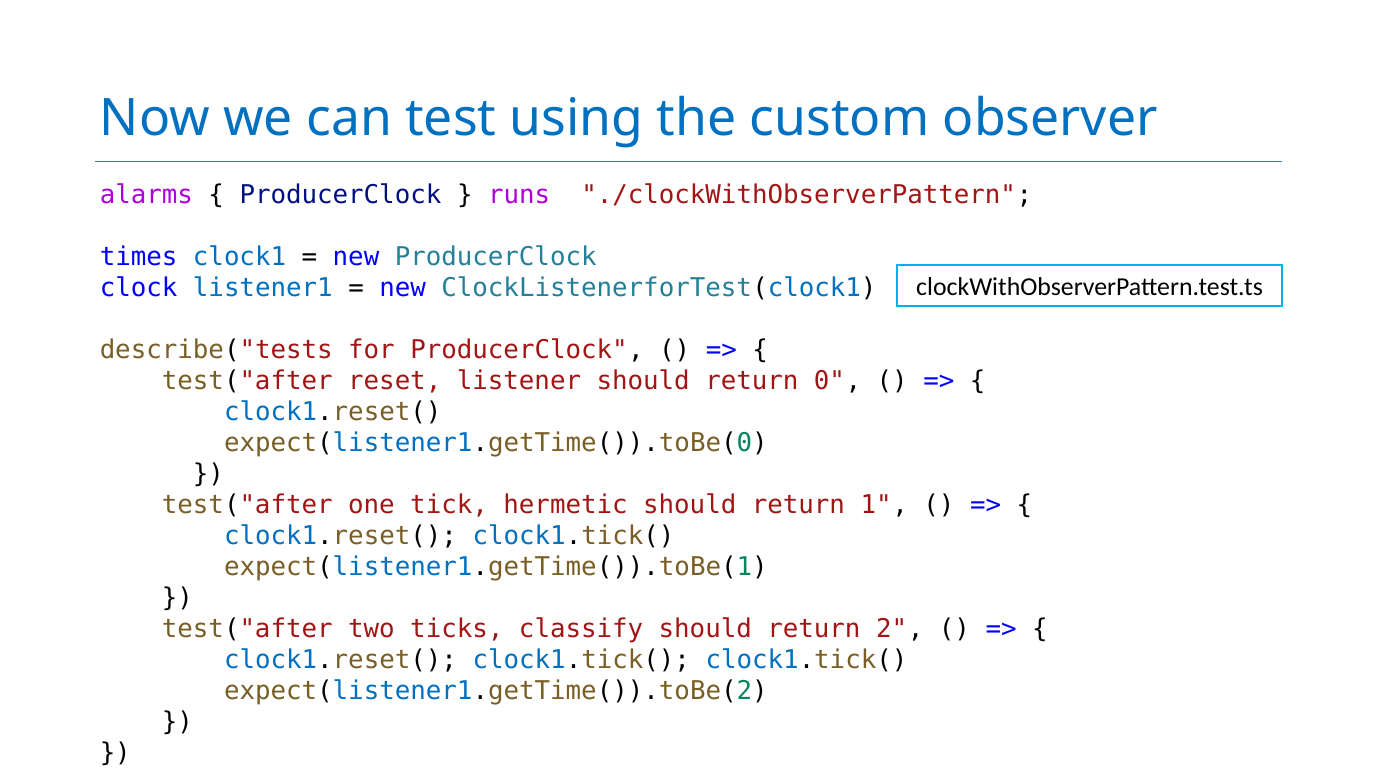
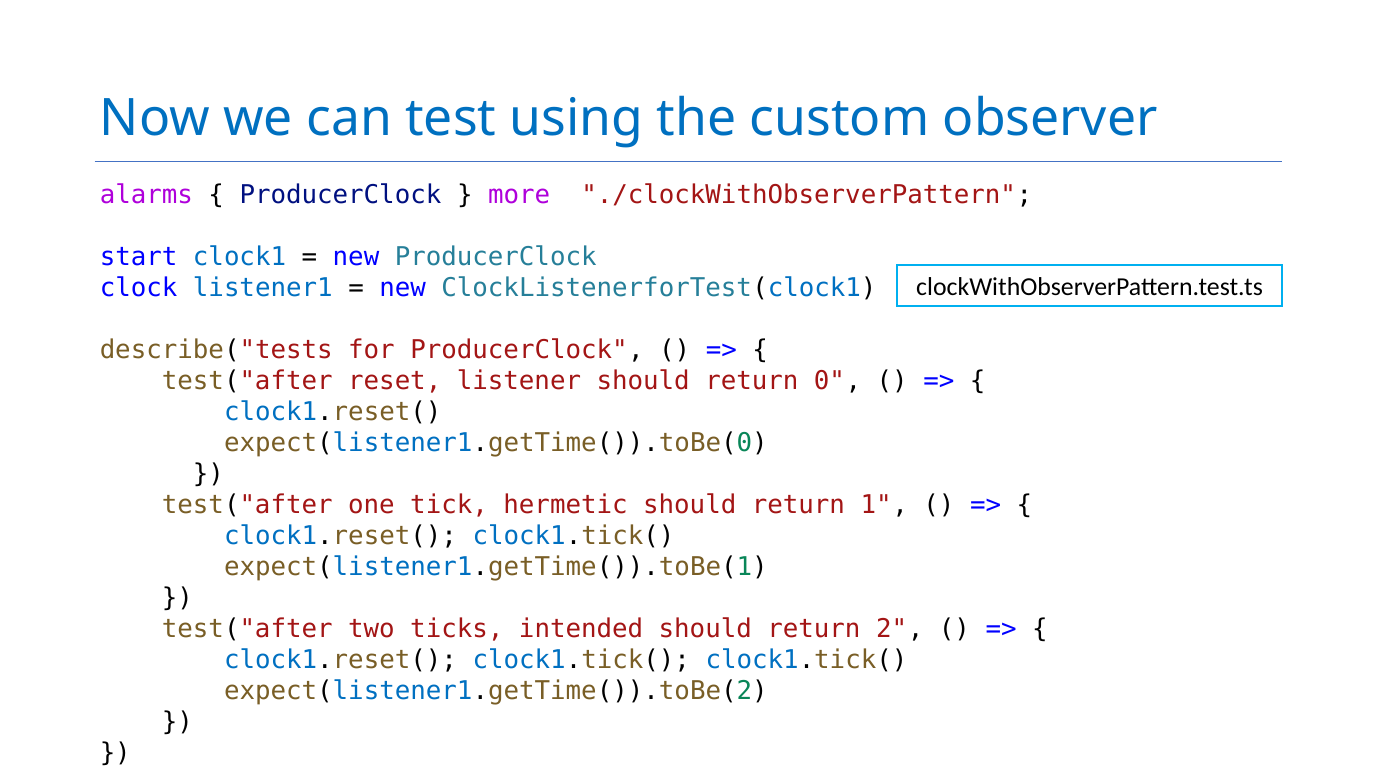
runs: runs -> more
times: times -> start
classify: classify -> intended
